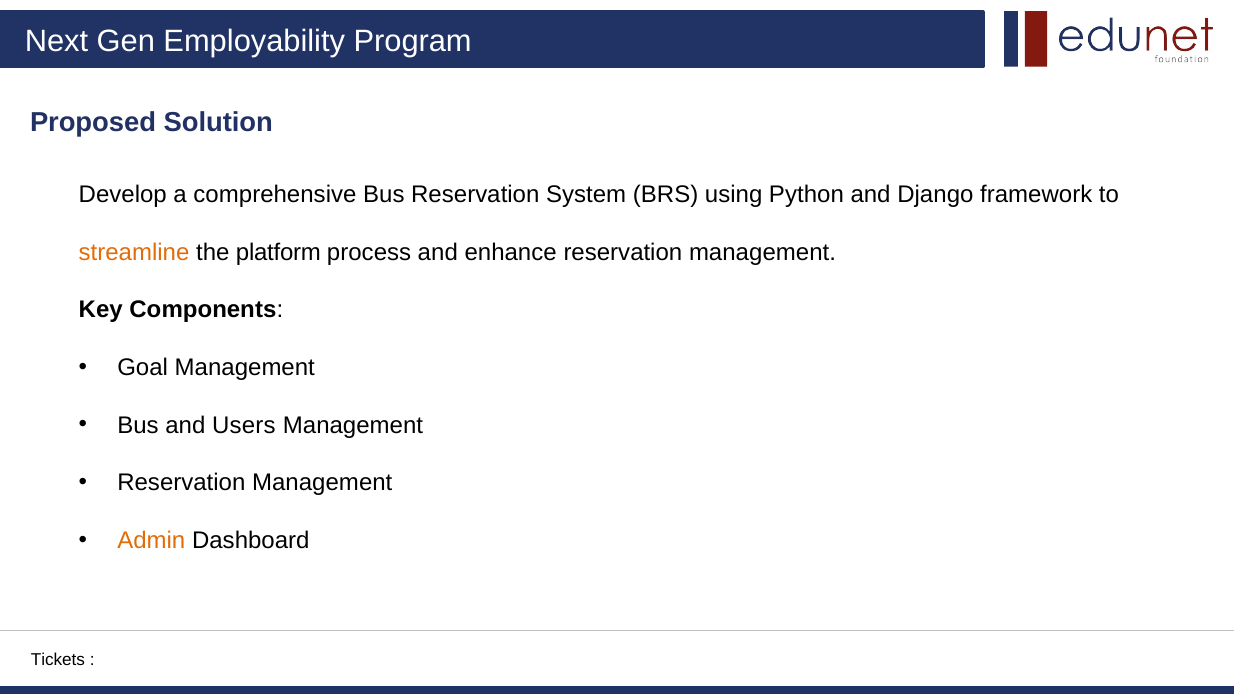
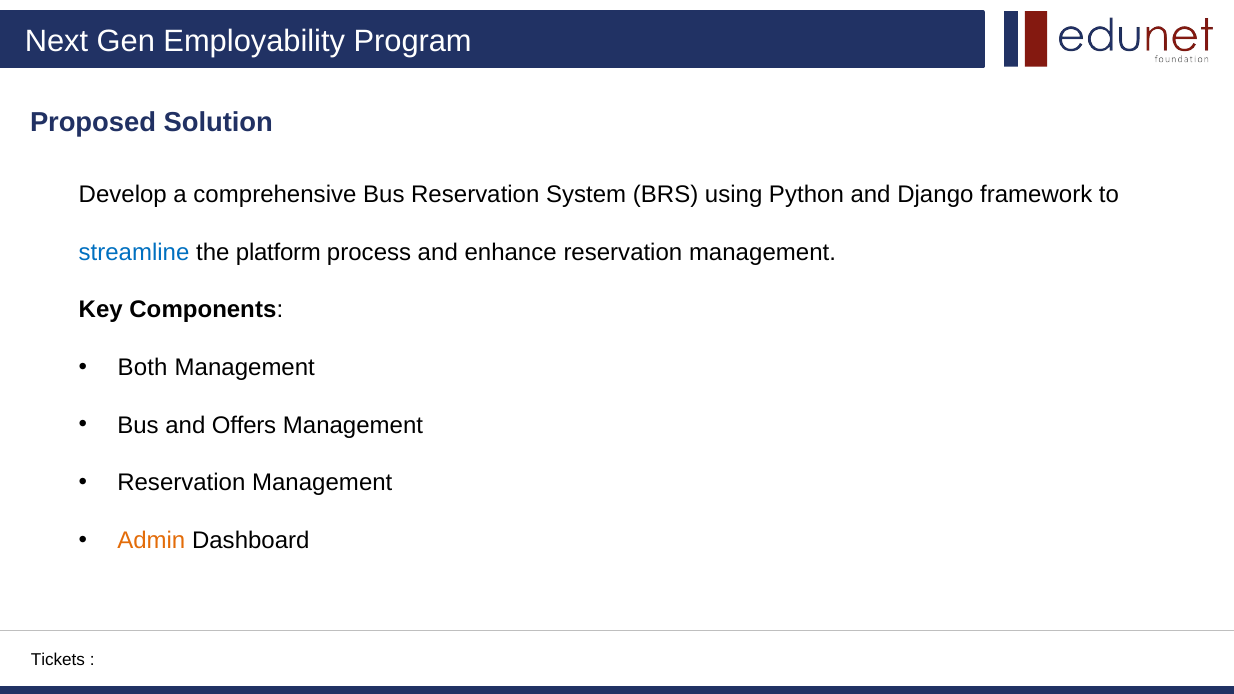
streamline colour: orange -> blue
Goal: Goal -> Both
Users: Users -> Offers
